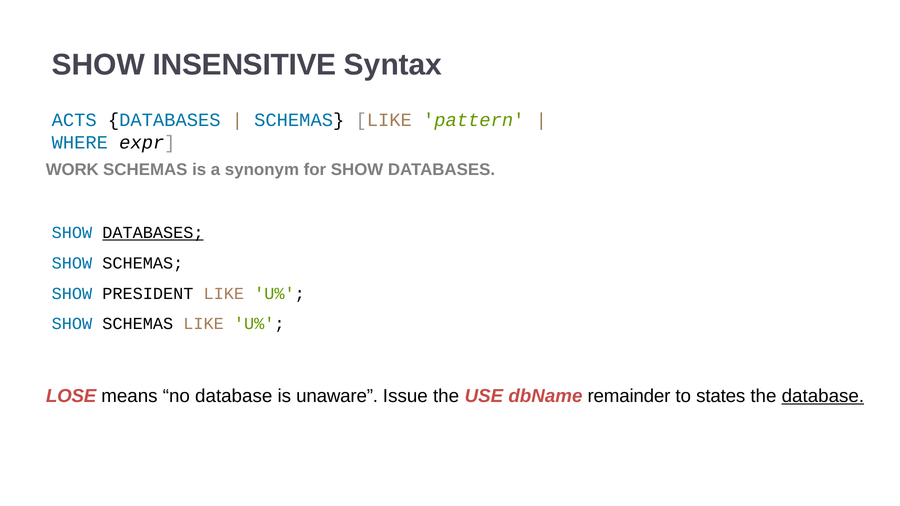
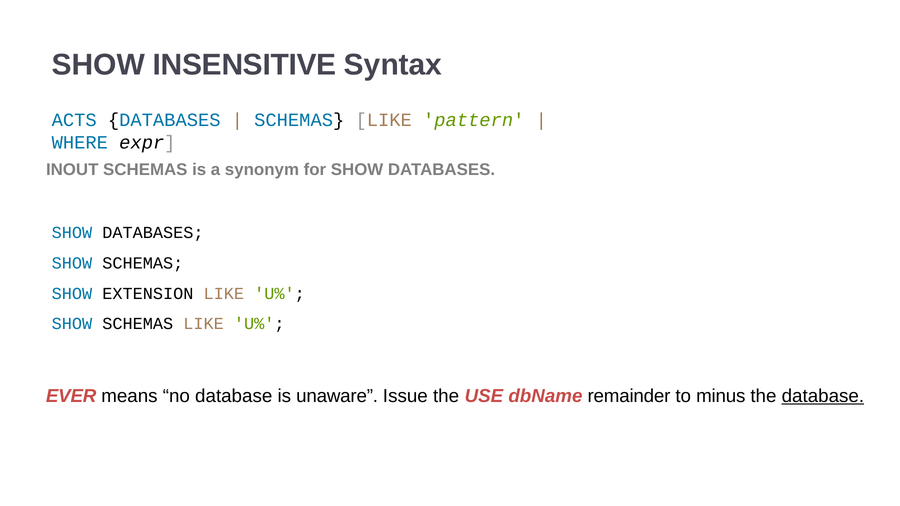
WORK: WORK -> INOUT
DATABASES at (153, 233) underline: present -> none
PRESIDENT: PRESIDENT -> EXTENSION
LOSE: LOSE -> EVER
states: states -> minus
